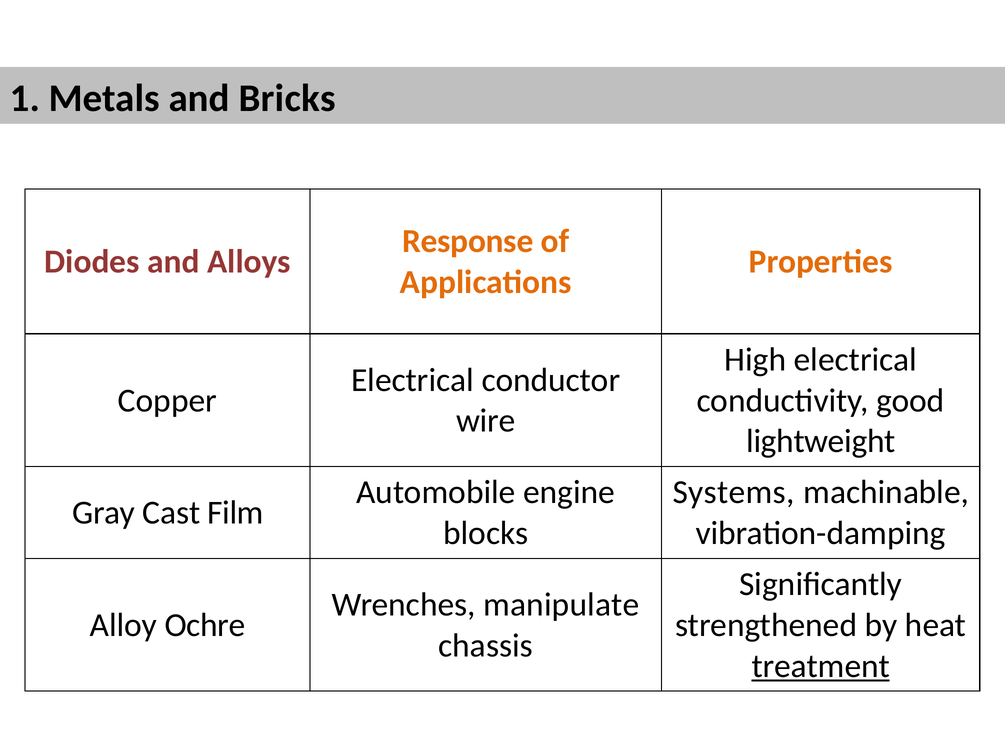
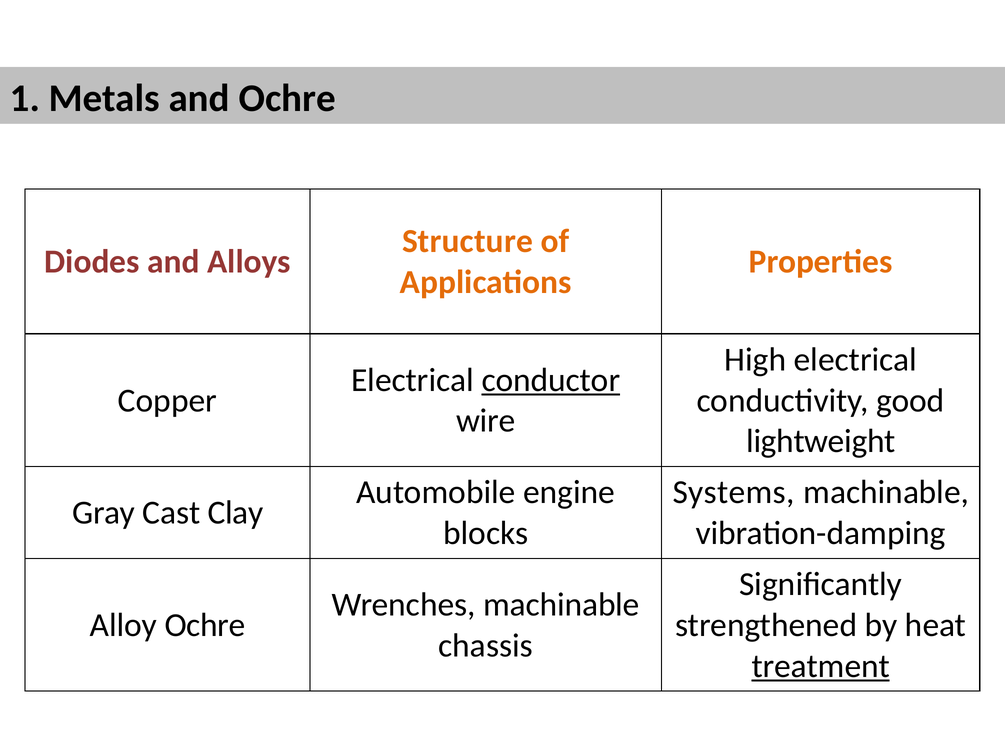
and Bricks: Bricks -> Ochre
Response: Response -> Structure
conductor underline: none -> present
Film: Film -> Clay
Wrenches manipulate: manipulate -> machinable
